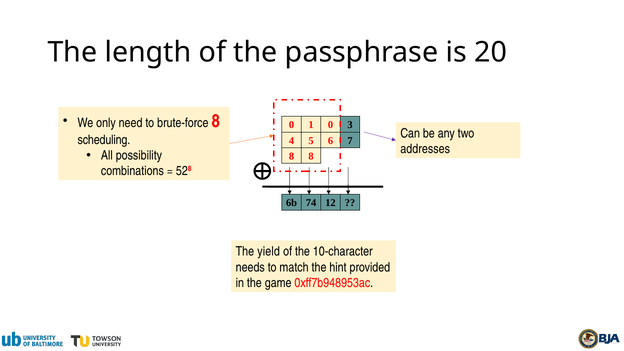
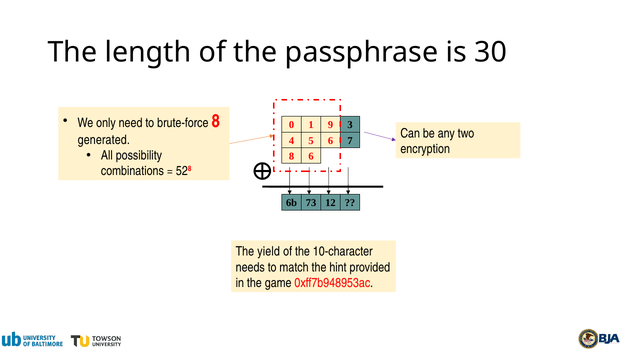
20: 20 -> 30
1 0: 0 -> 9
scheduling: scheduling -> generated
addresses: addresses -> encryption
8 8: 8 -> 6
74: 74 -> 73
